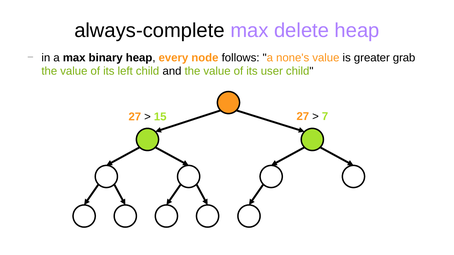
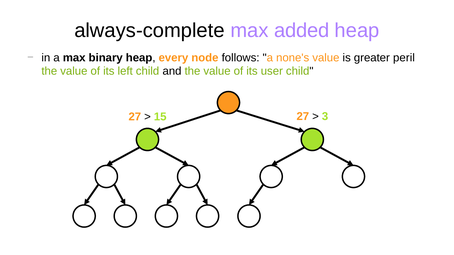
delete: delete -> added
grab: grab -> peril
7 at (325, 117): 7 -> 3
